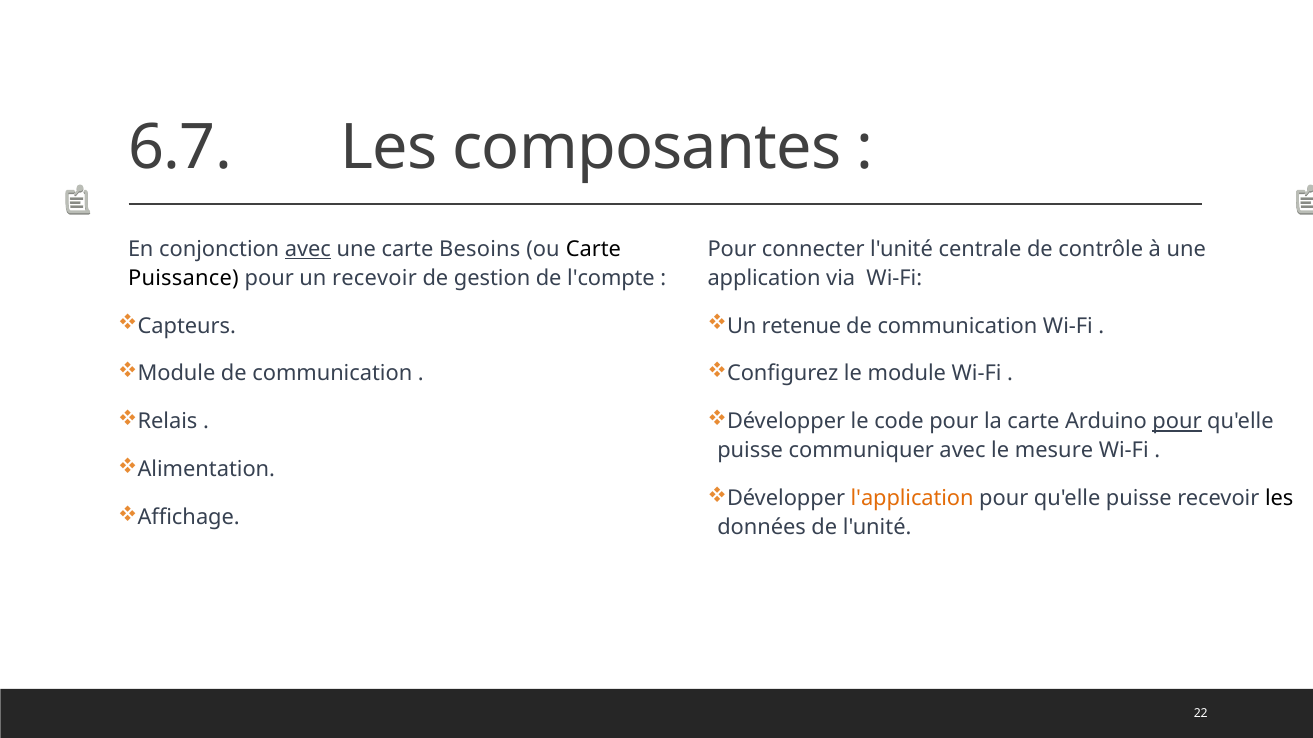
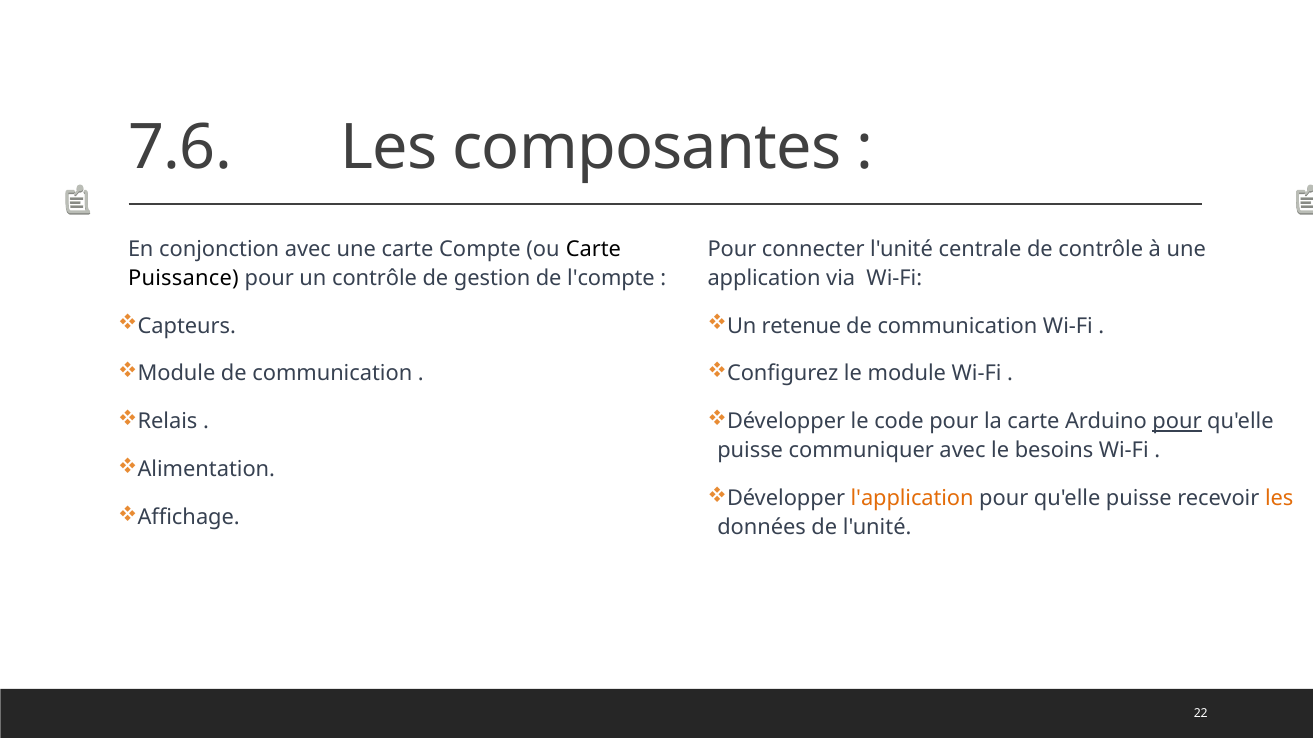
6.7: 6.7 -> 7.6
avec at (308, 249) underline: present -> none
Besoins: Besoins -> Compte
un recevoir: recevoir -> contrôle
mesure: mesure -> besoins
les at (1279, 499) colour: black -> orange
